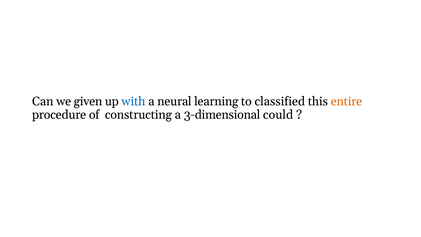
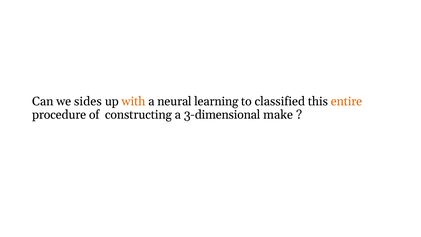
given: given -> sides
with colour: blue -> orange
could: could -> make
